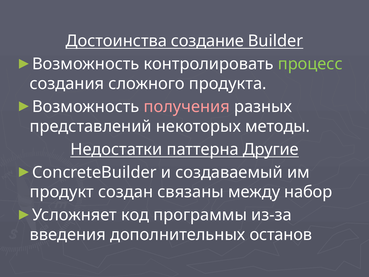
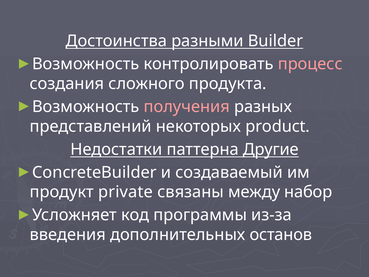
создание: создание -> разными
процесс colour: light green -> pink
методы: методы -> product
создан: создан -> private
